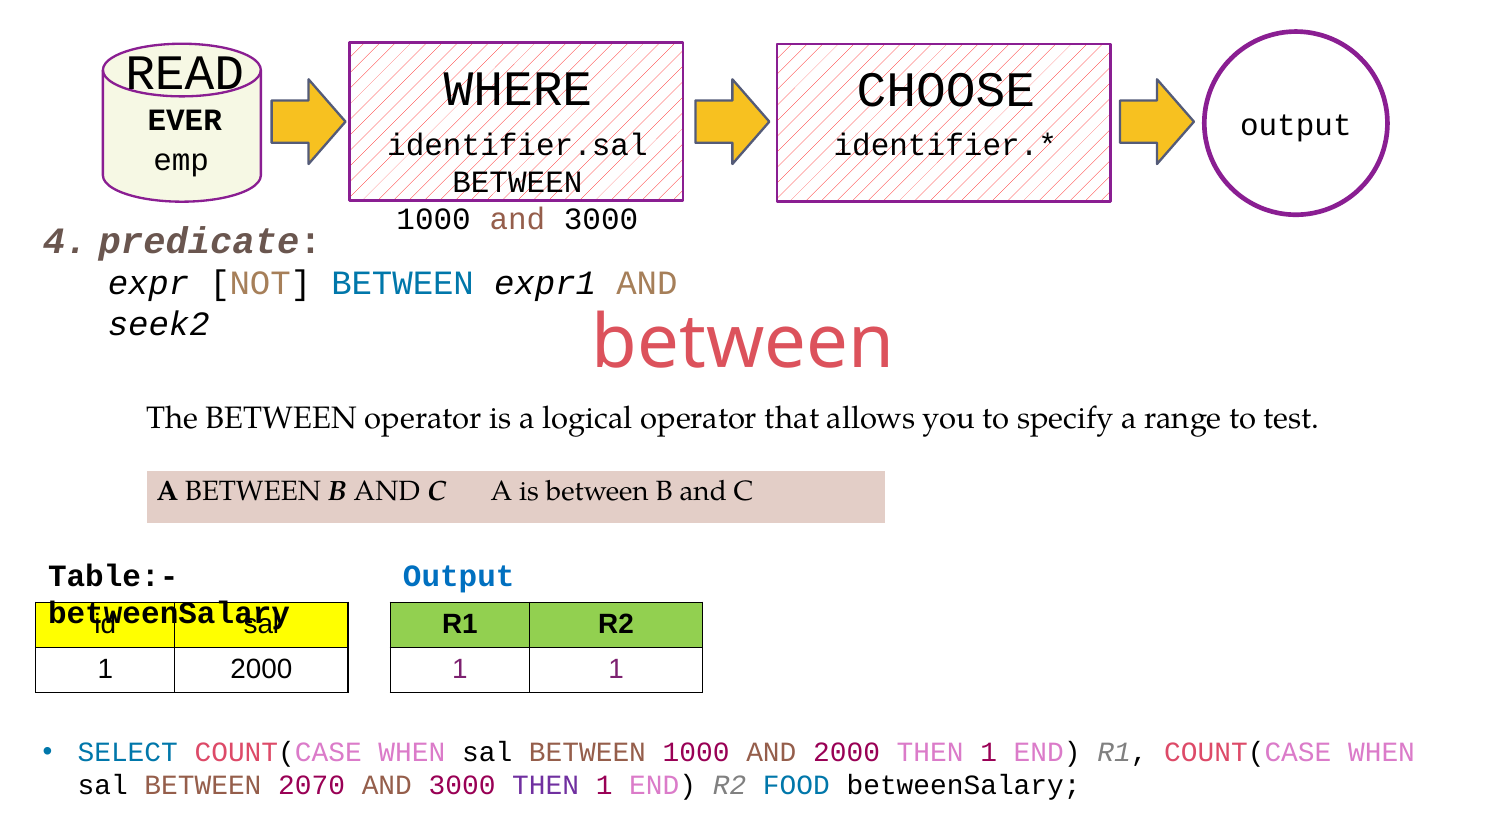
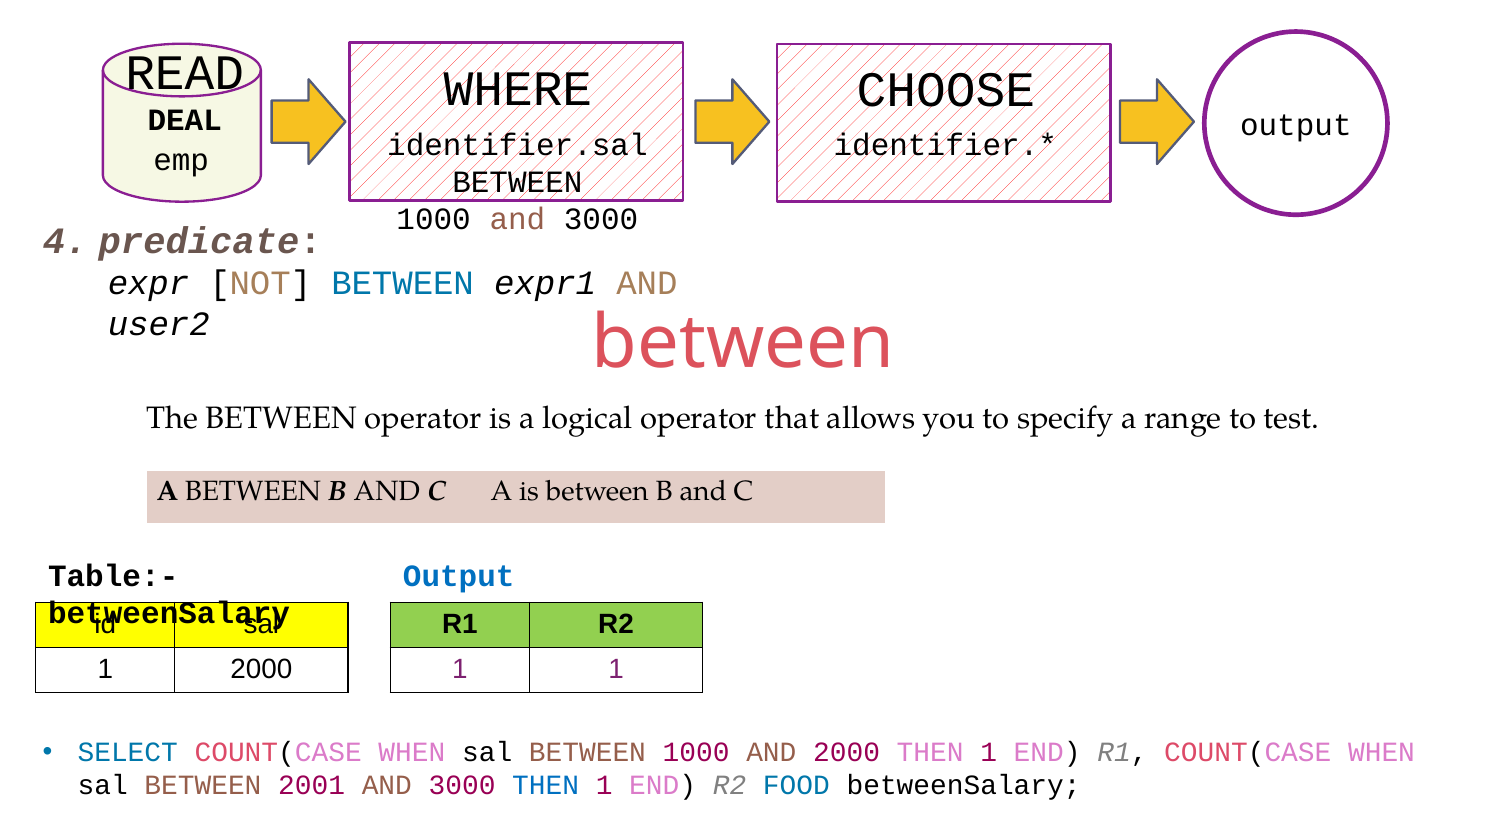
EVER: EVER -> DEAL
seek2: seek2 -> user2
2070: 2070 -> 2001
THEN at (546, 786) colour: purple -> blue
